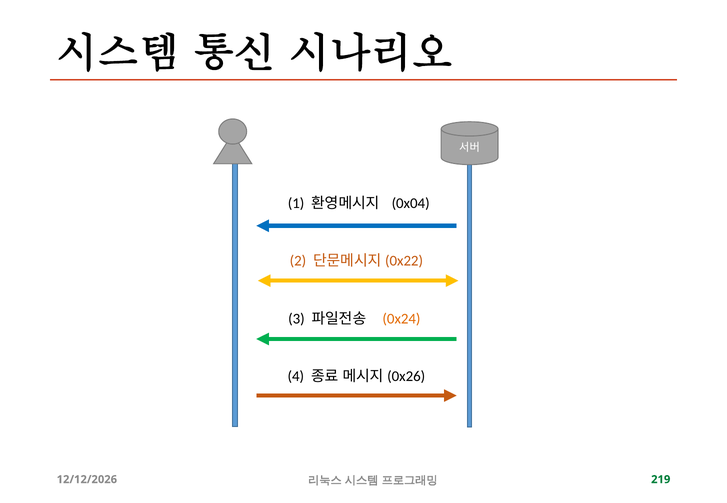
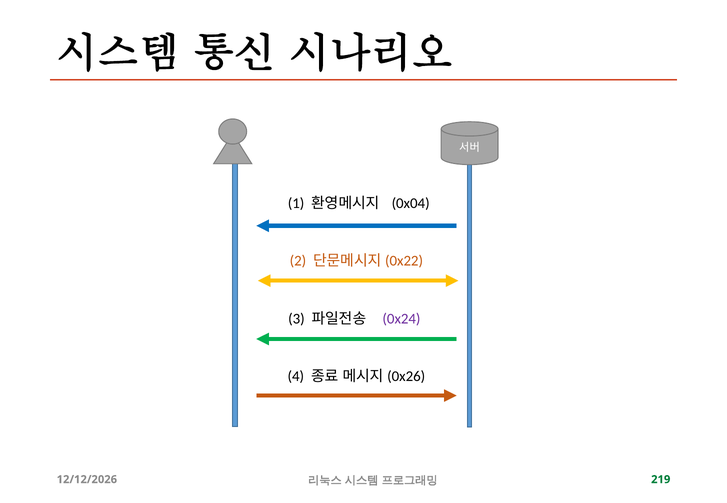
0x24 colour: orange -> purple
